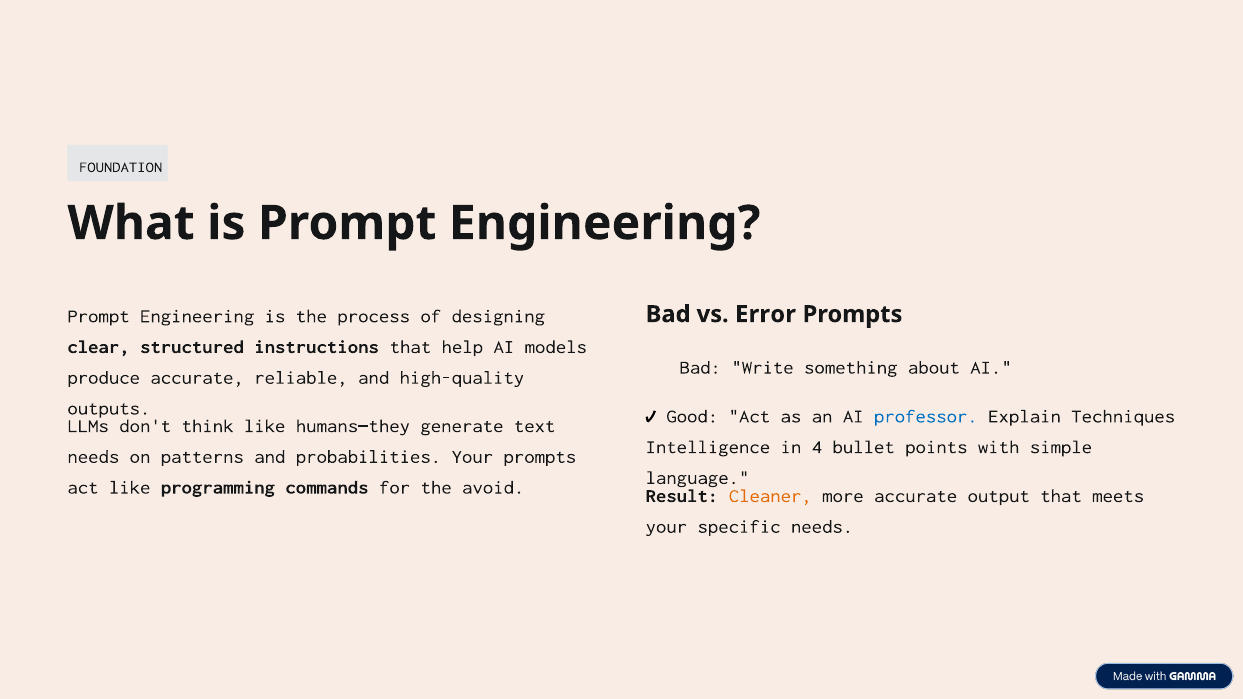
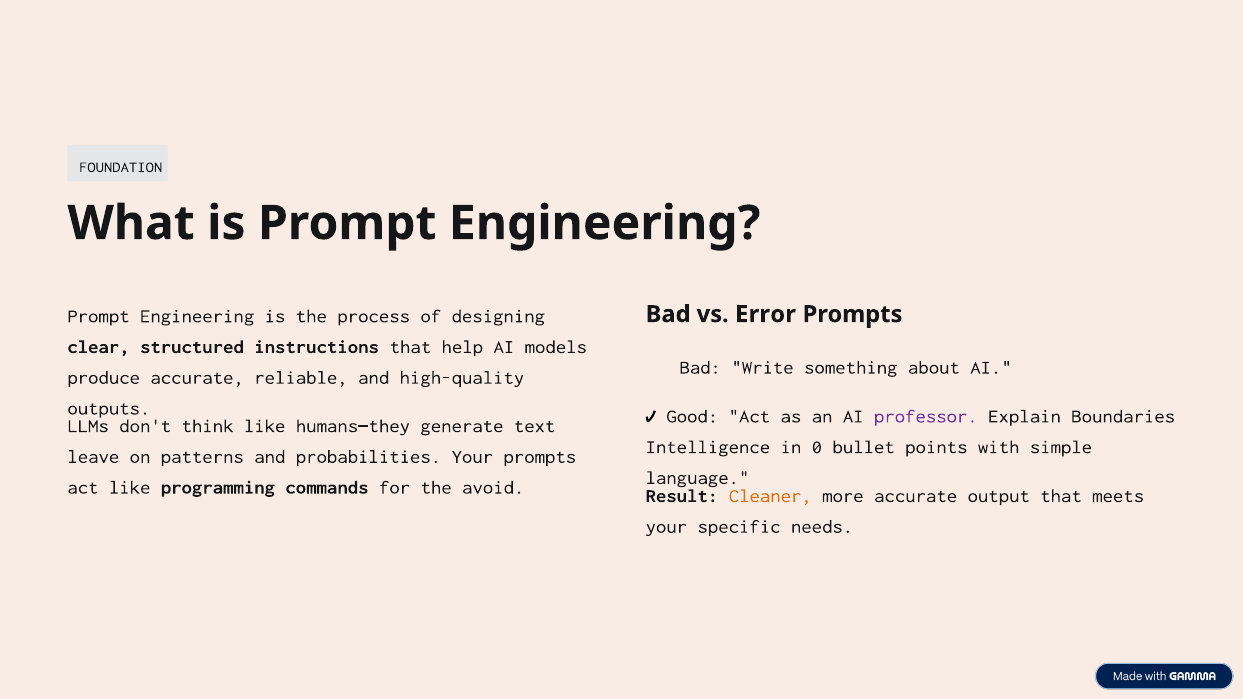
professor colour: blue -> purple
Techniques: Techniques -> Boundaries
4: 4 -> 0
needs at (93, 457): needs -> leave
